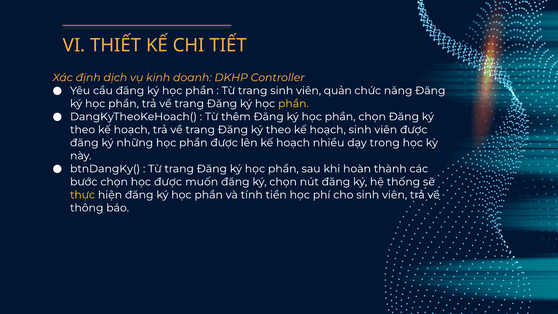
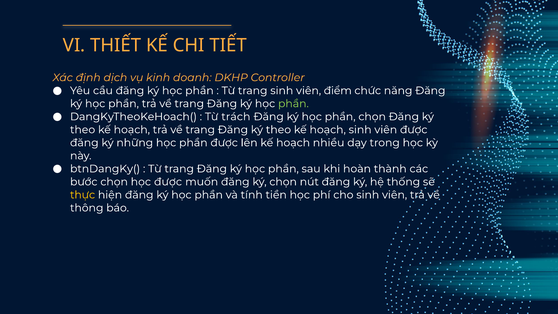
quản: quản -> điểm
phần at (293, 104) colour: yellow -> light green
thêm: thêm -> trách
